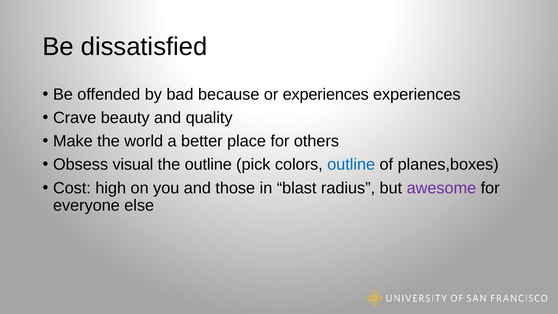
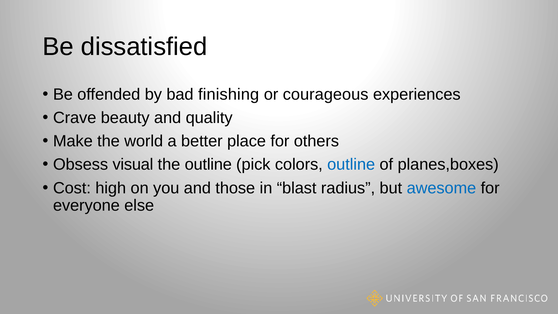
because: because -> finishing
or experiences: experiences -> courageous
awesome colour: purple -> blue
